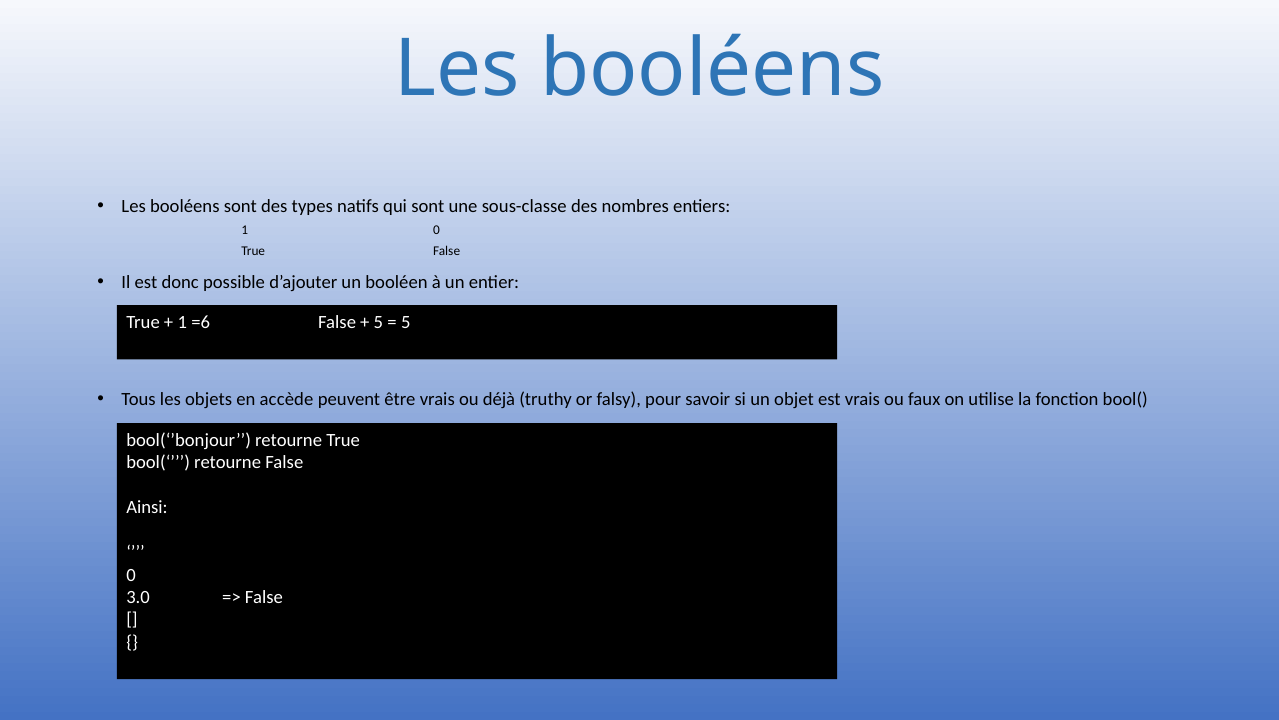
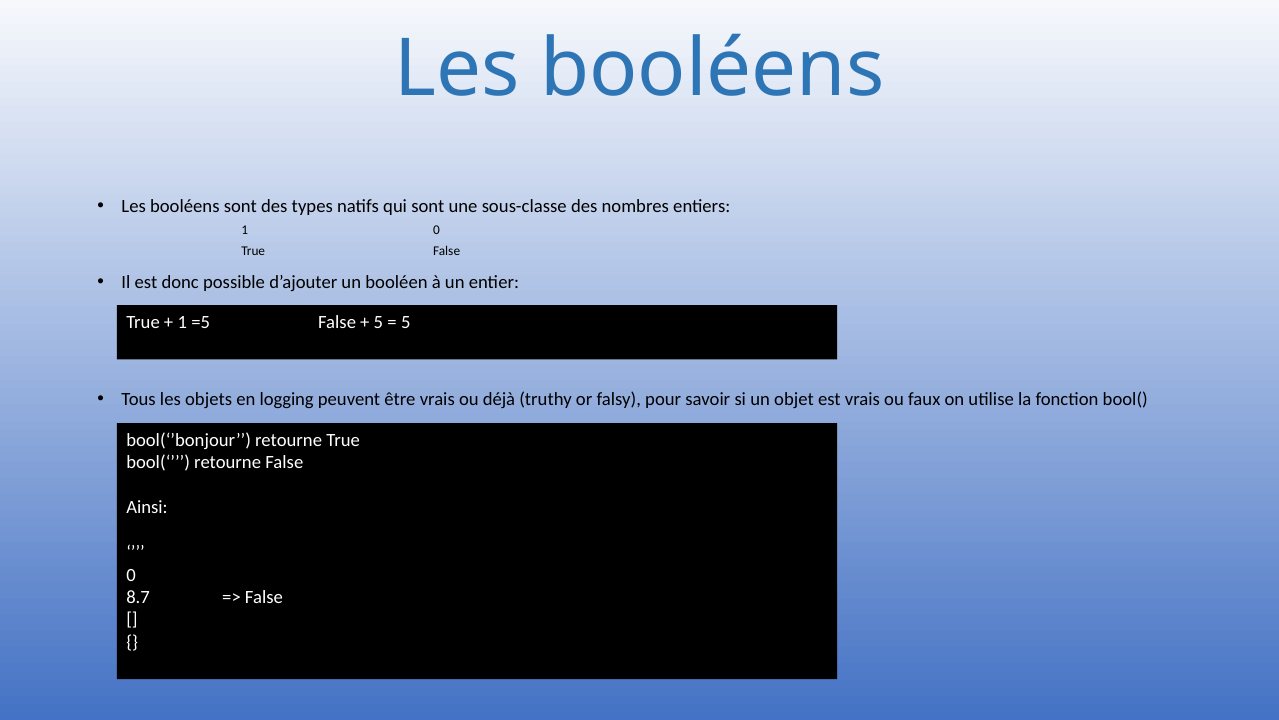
=6: =6 -> =5
accède: accède -> logging
3.0: 3.0 -> 8.7
